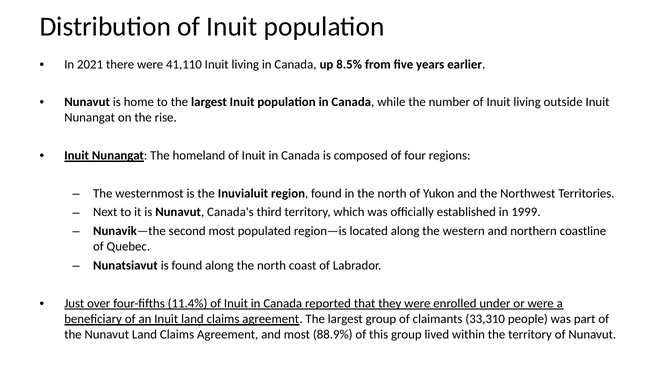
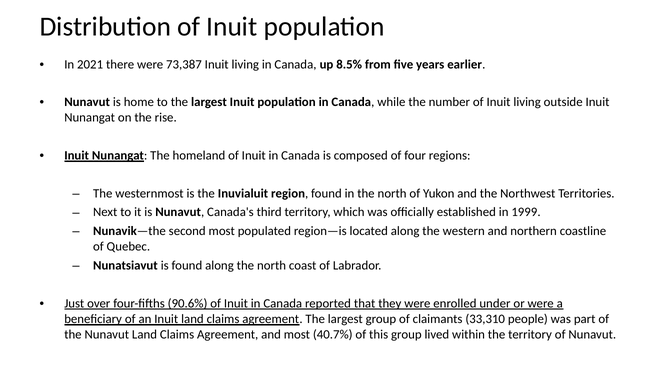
41,110: 41,110 -> 73,387
11.4%: 11.4% -> 90.6%
88.9%: 88.9% -> 40.7%
